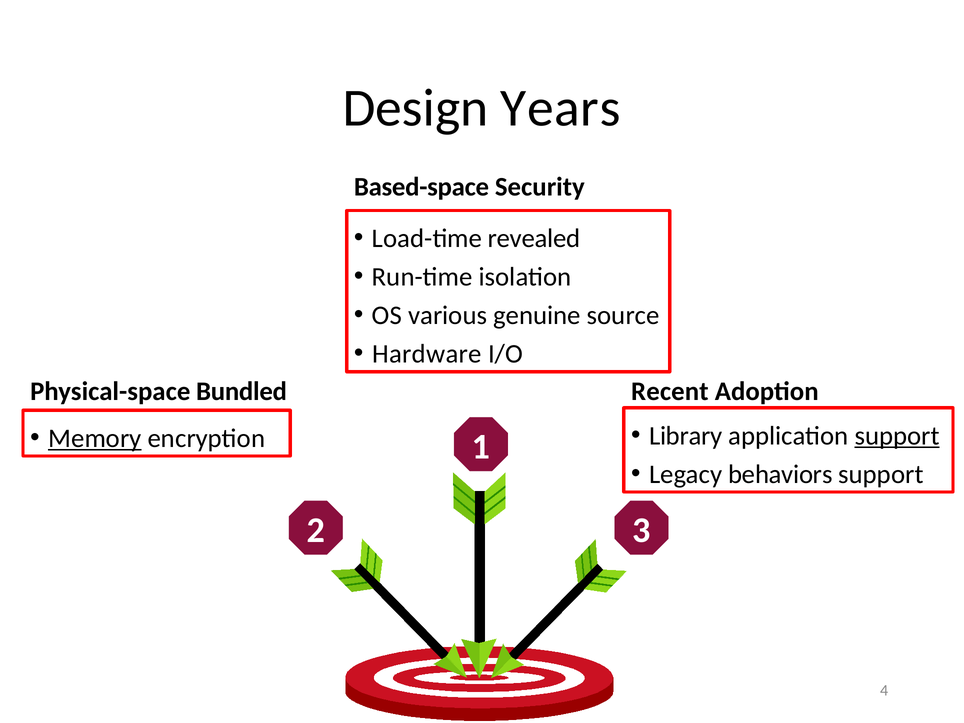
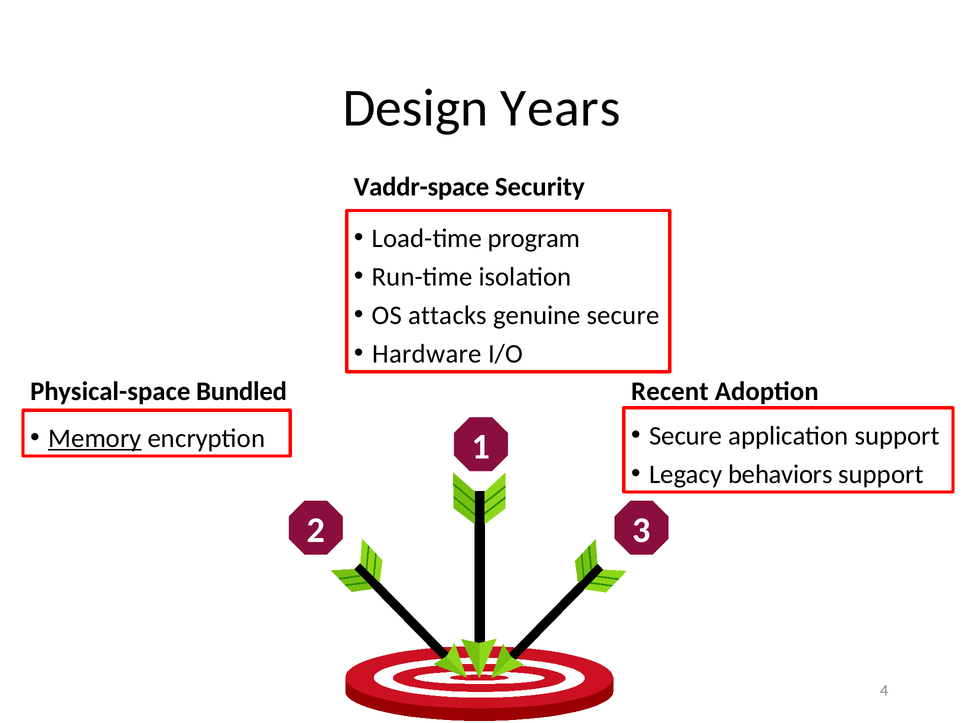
Based-space: Based-space -> Vaddr-space
revealed: revealed -> program
various: various -> attacks
genuine source: source -> secure
Library at (686, 436): Library -> Secure
support at (897, 436) underline: present -> none
